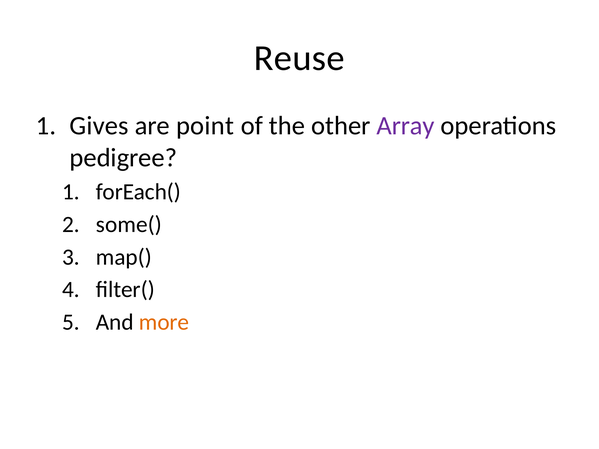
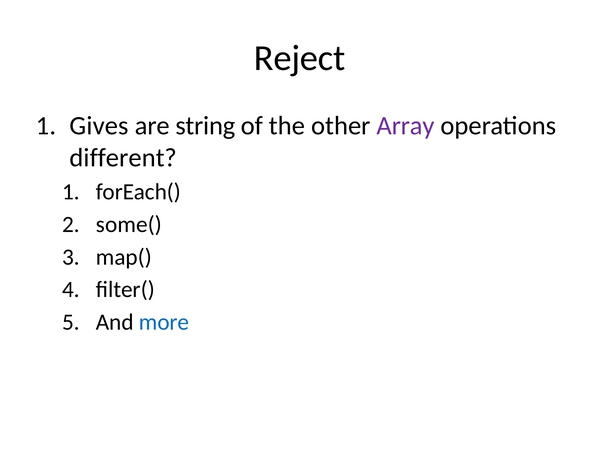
Reuse: Reuse -> Reject
point: point -> string
pedigree: pedigree -> different
more colour: orange -> blue
